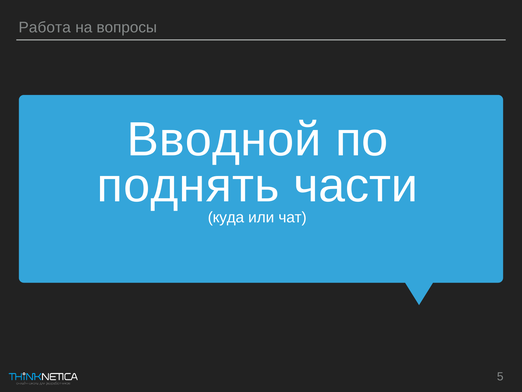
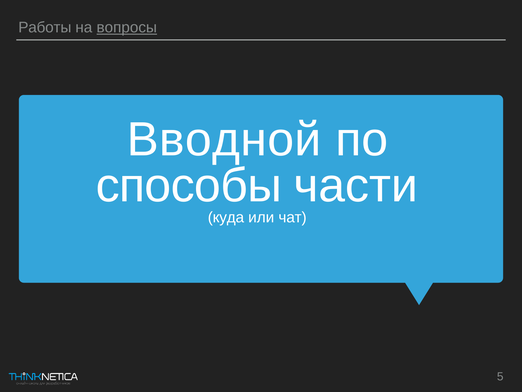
Работа: Работа -> Работы
вопросы underline: none -> present
поднять: поднять -> способы
